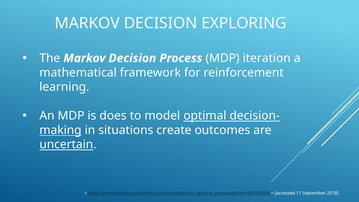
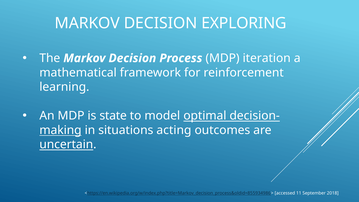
does: does -> state
create: create -> acting
